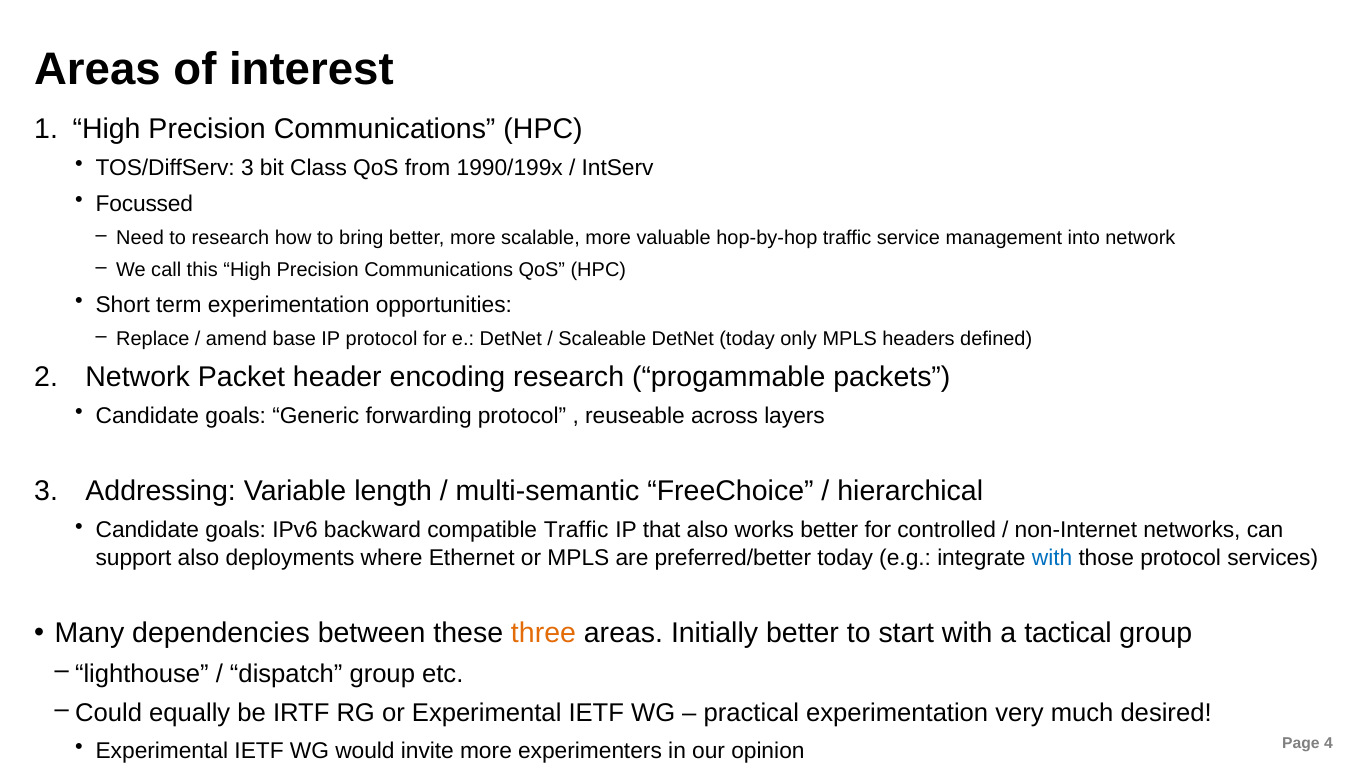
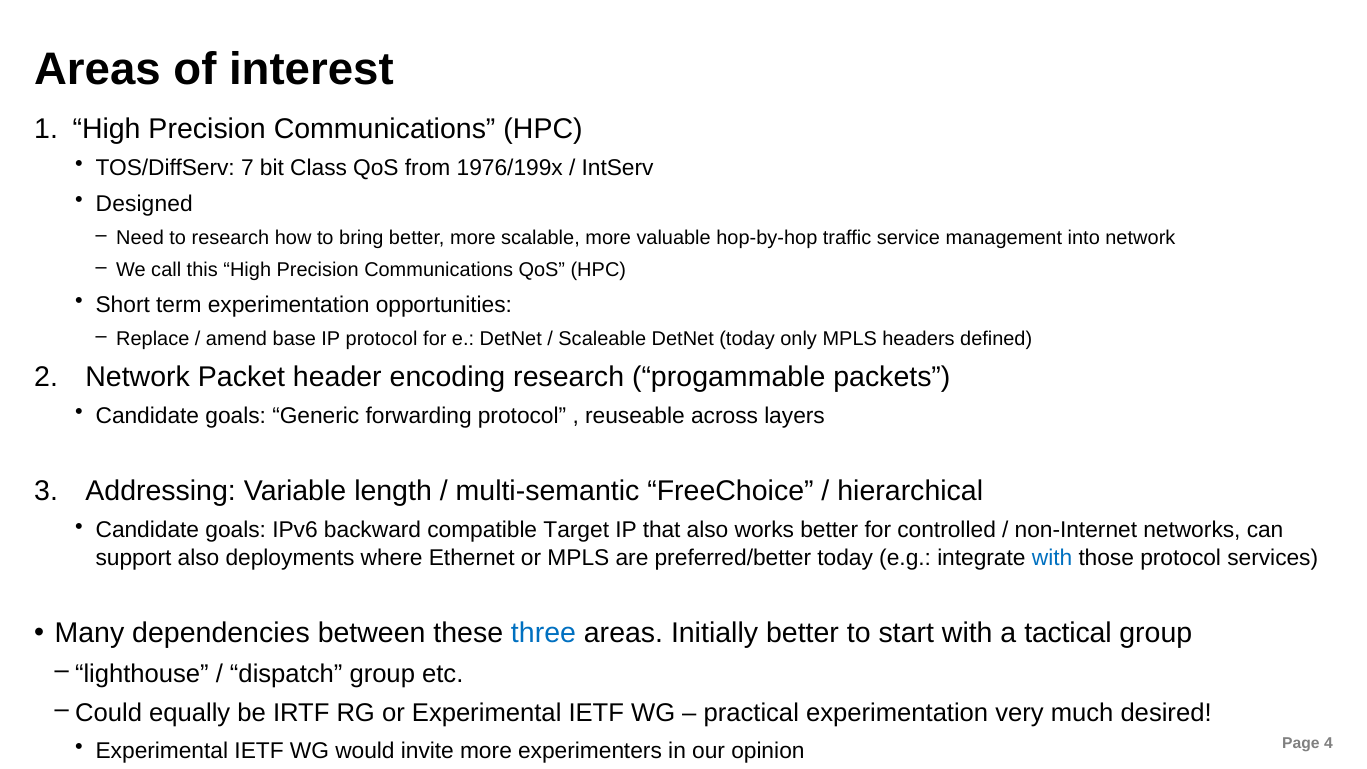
TOS/DiffServ 3: 3 -> 7
1990/199x: 1990/199x -> 1976/199x
Focussed: Focussed -> Designed
compatible Traffic: Traffic -> Target
three colour: orange -> blue
